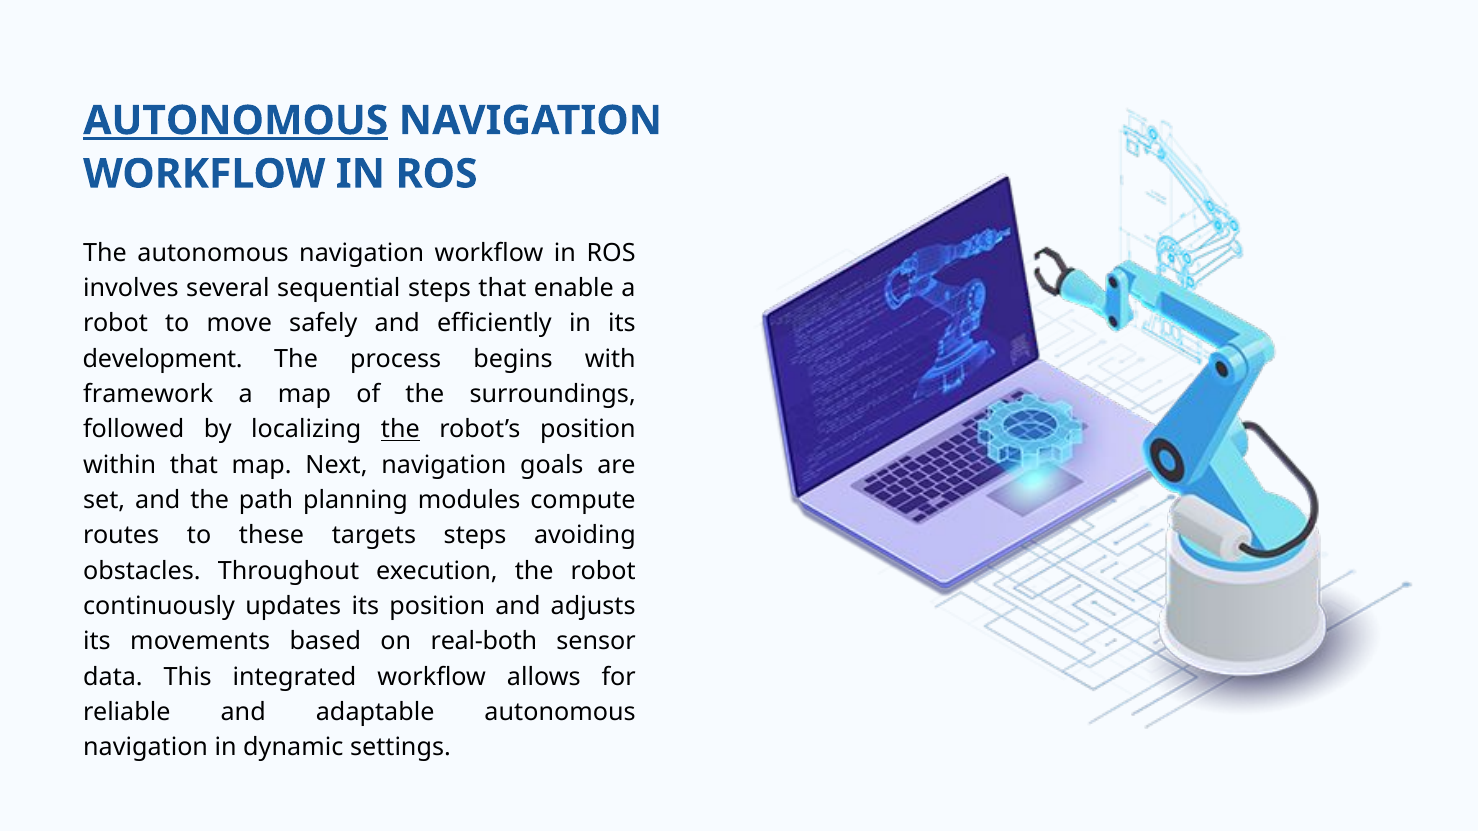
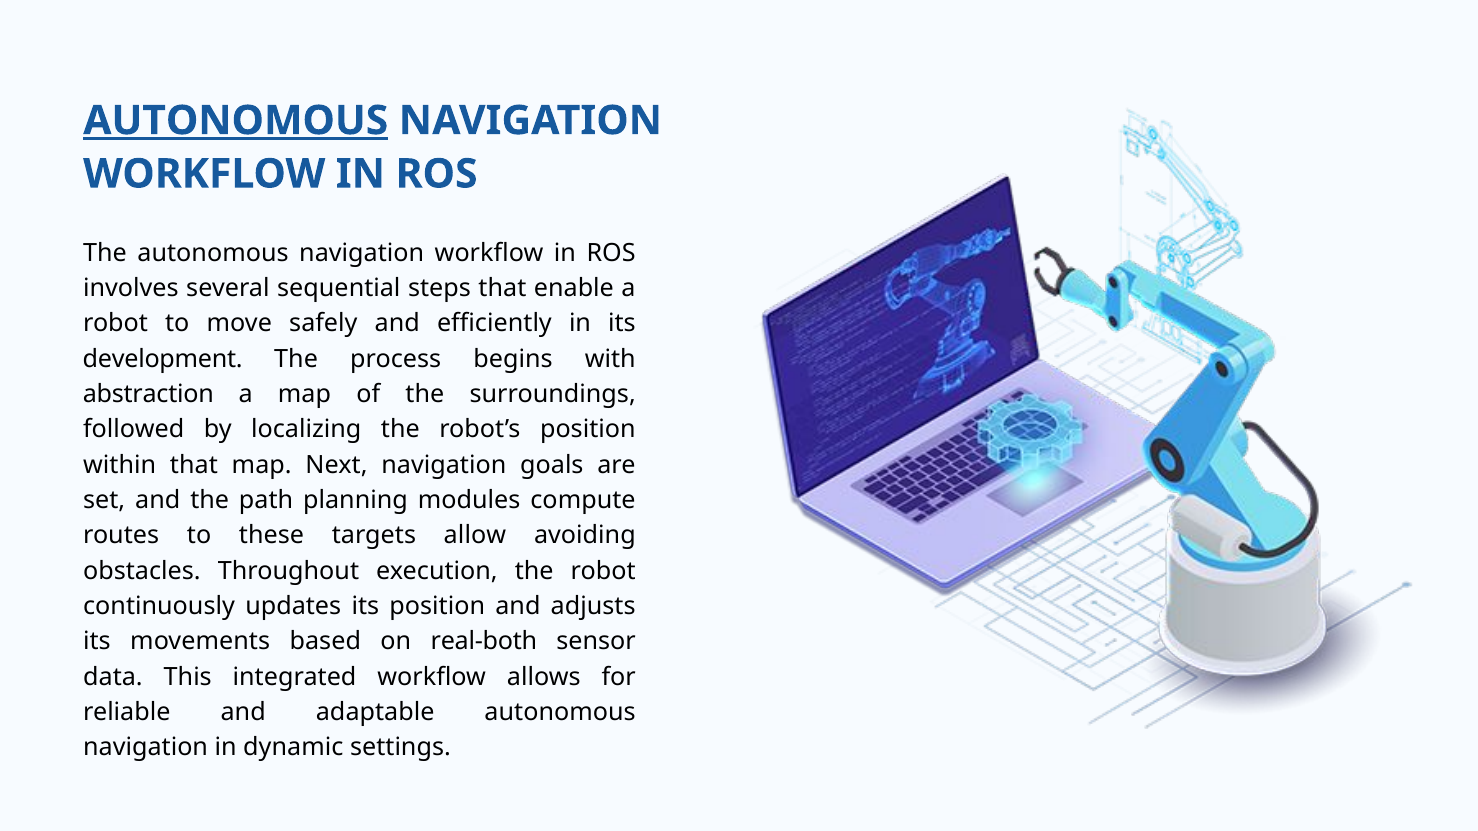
framework: framework -> abstraction
the at (400, 430) underline: present -> none
targets steps: steps -> allow
